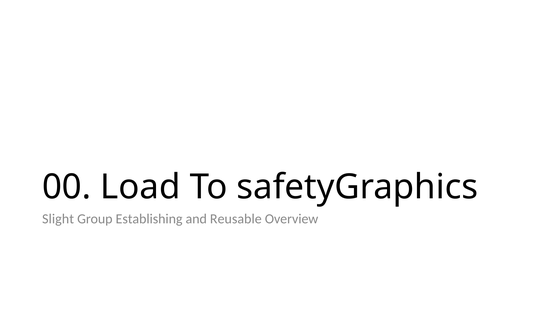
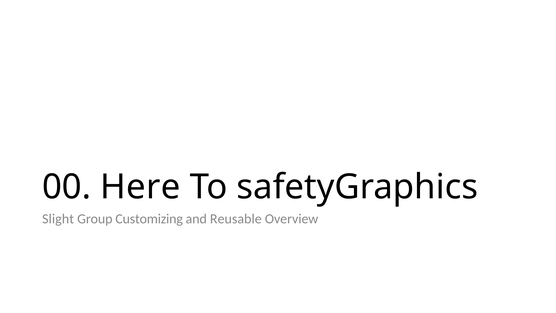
Load: Load -> Here
Establishing: Establishing -> Customizing
